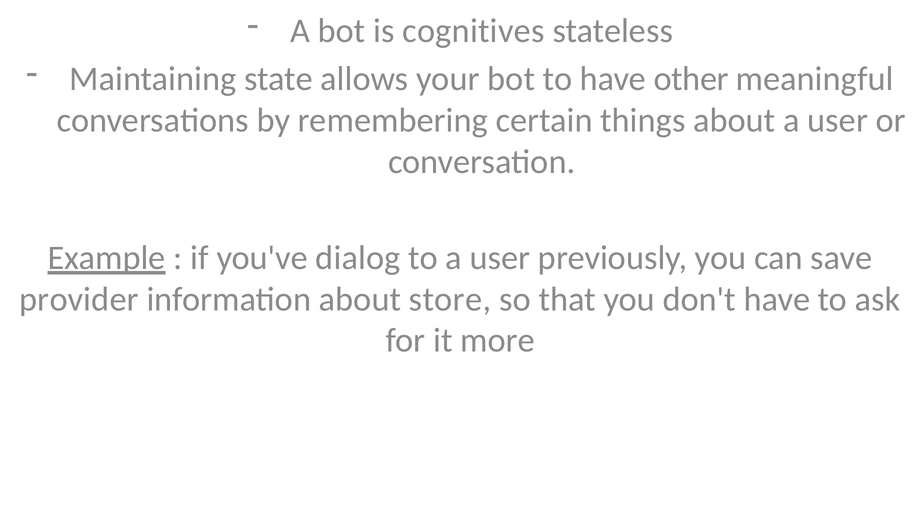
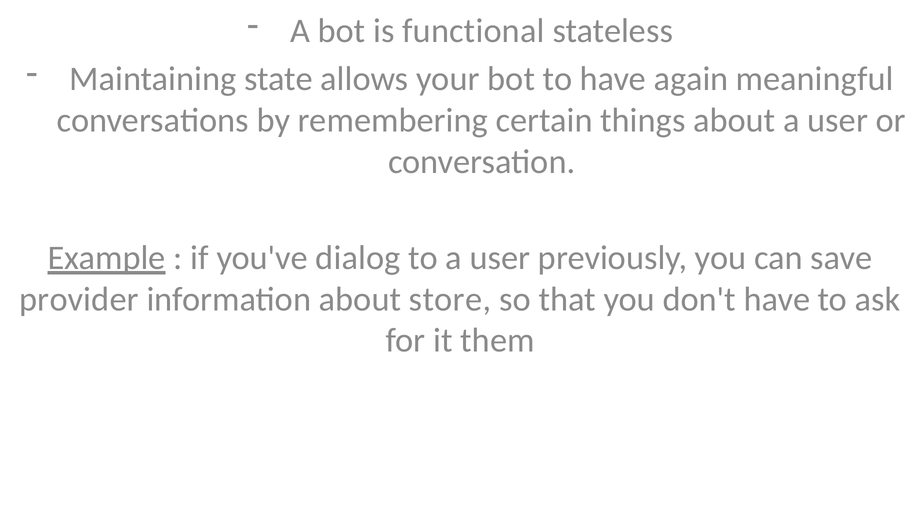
cognitives: cognitives -> functional
other: other -> again
more: more -> them
